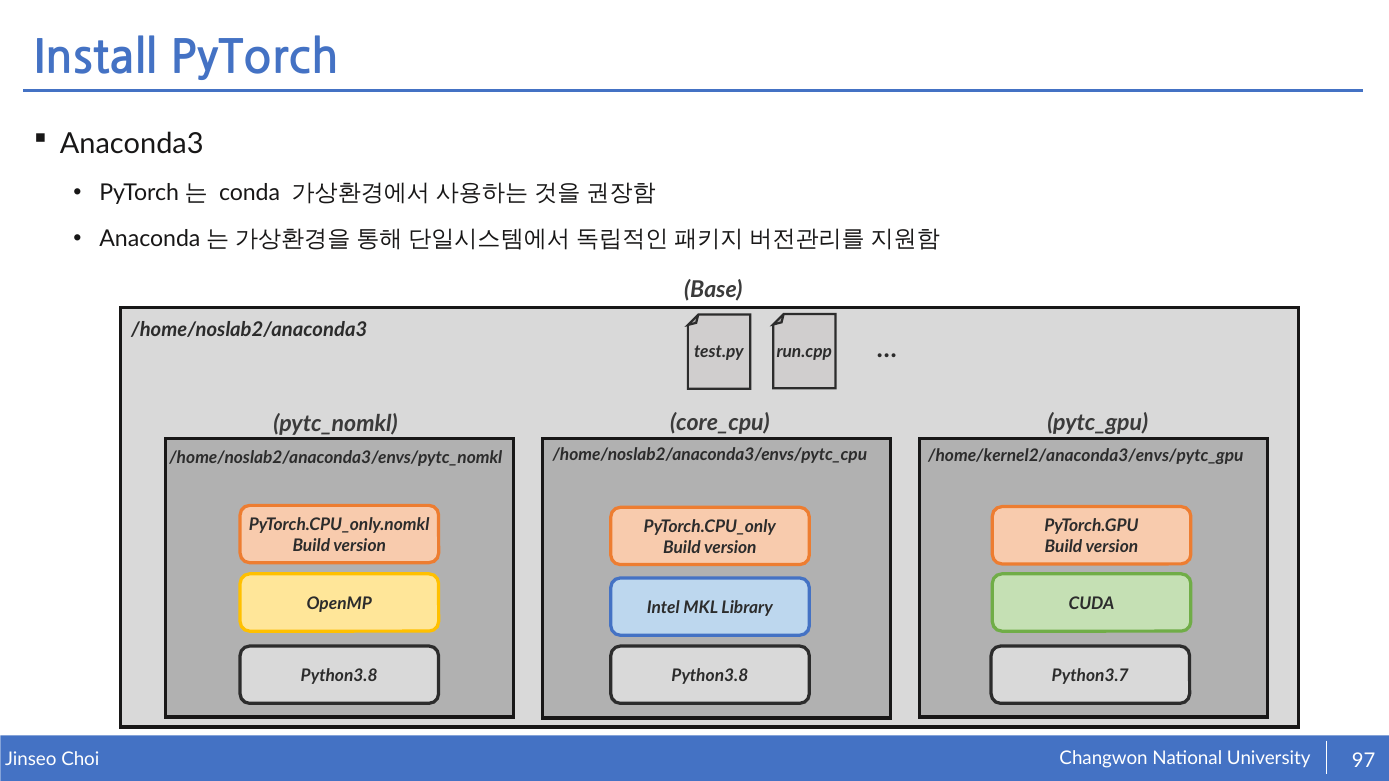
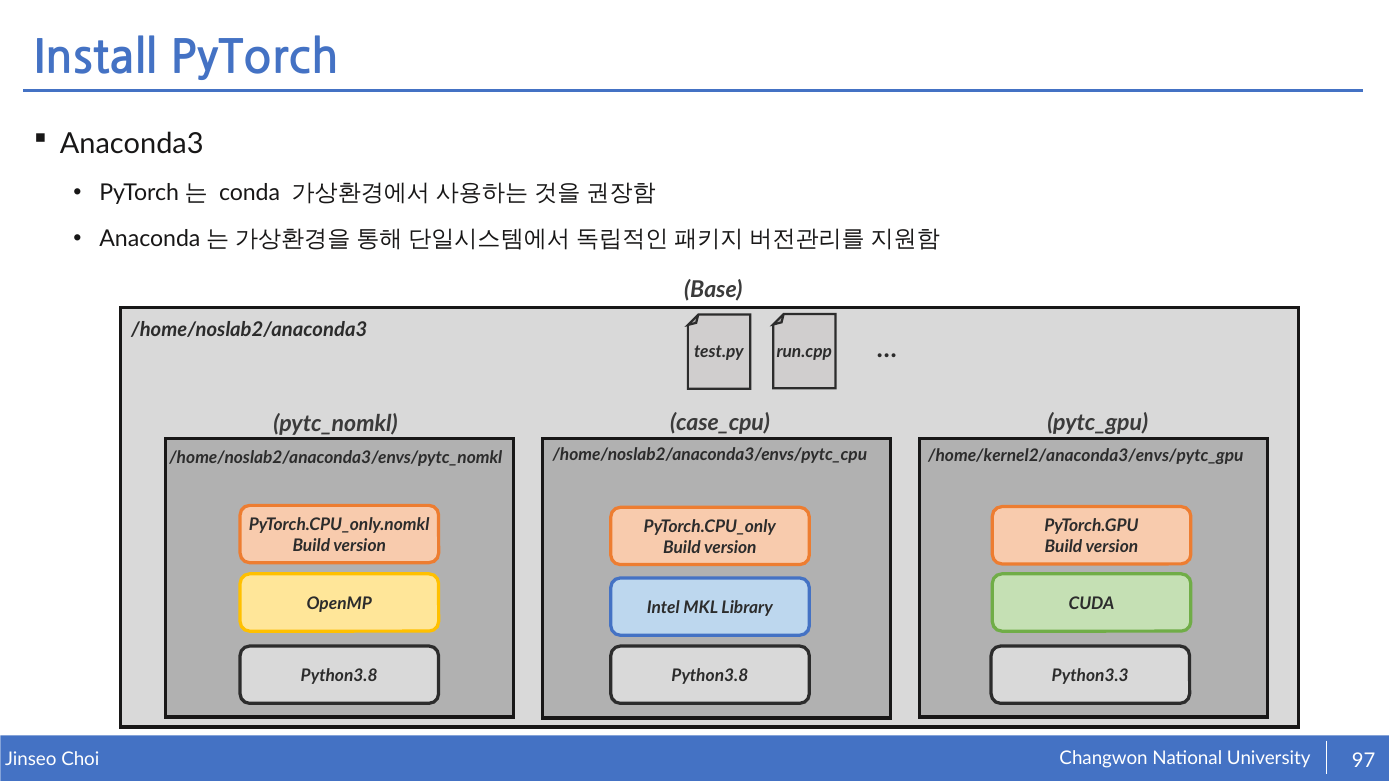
core_cpu: core_cpu -> case_cpu
Python3.7: Python3.7 -> Python3.3
